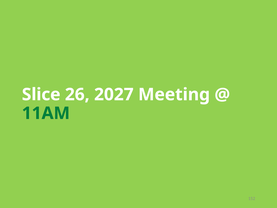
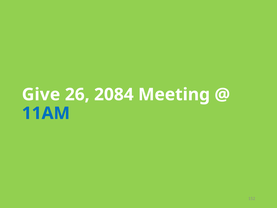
Slice: Slice -> Give
2027: 2027 -> 2084
11AM colour: green -> blue
